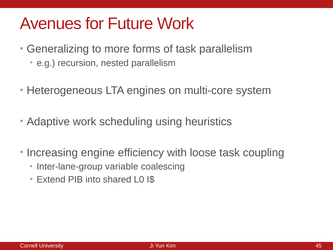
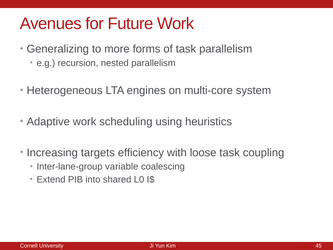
engine: engine -> targets
